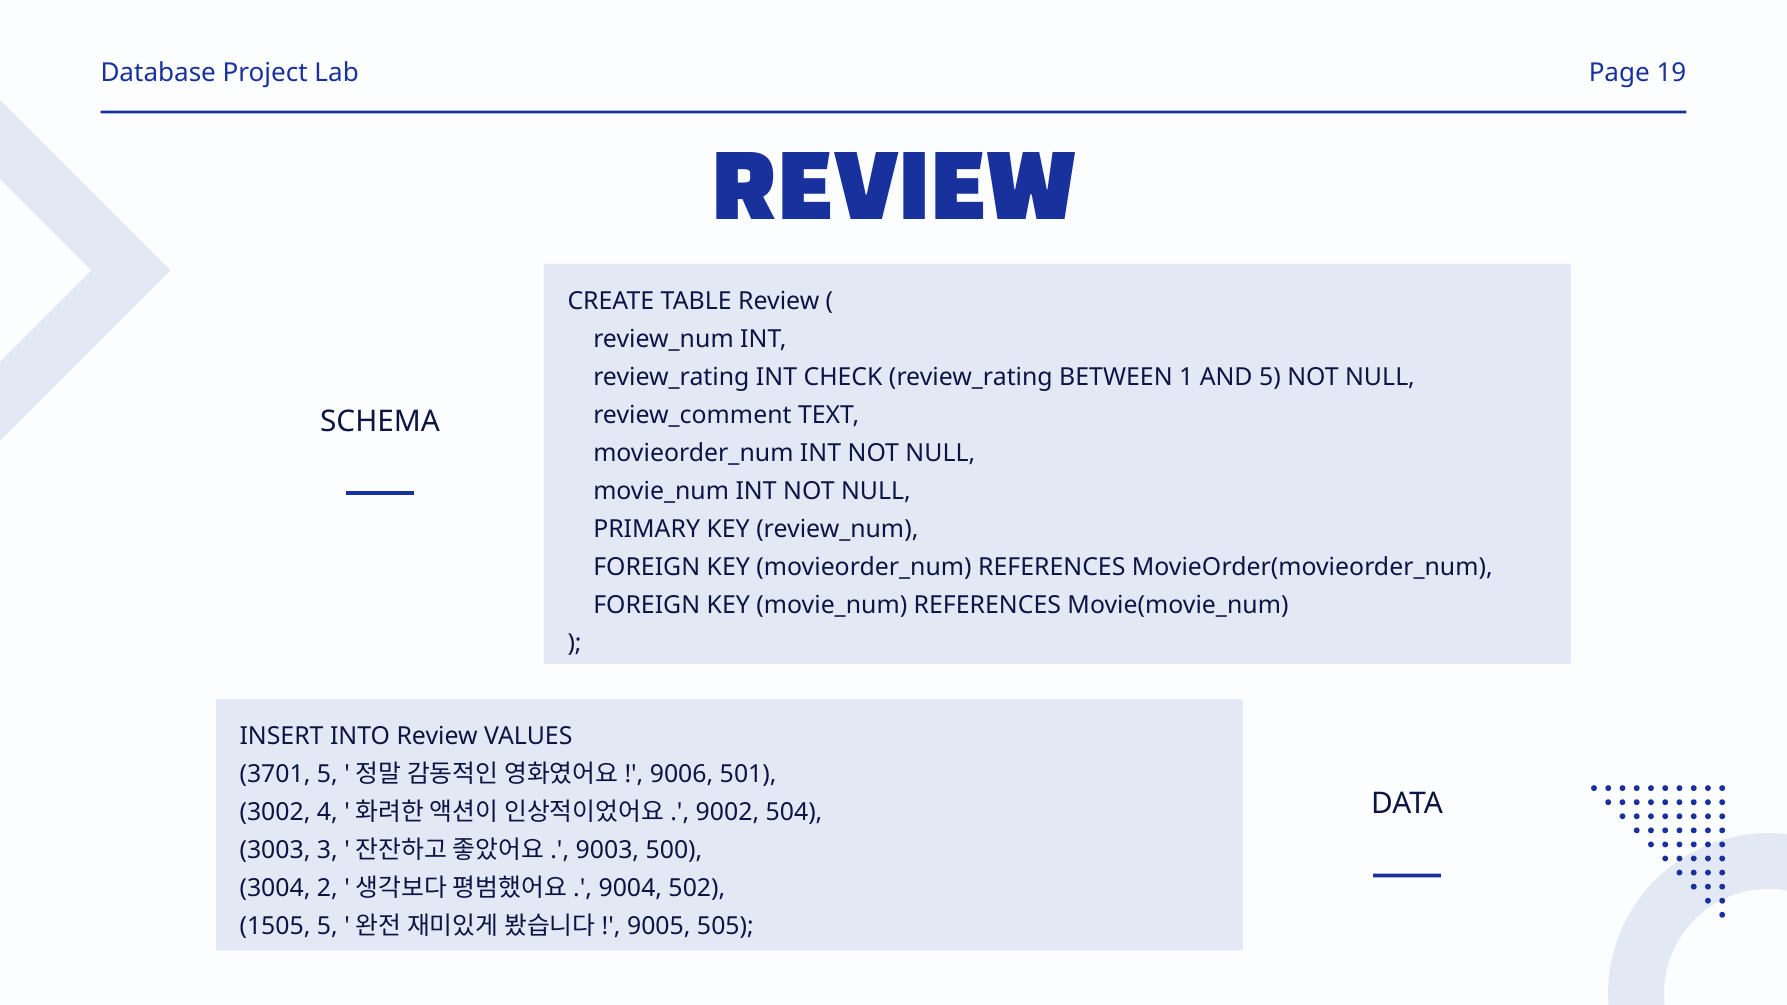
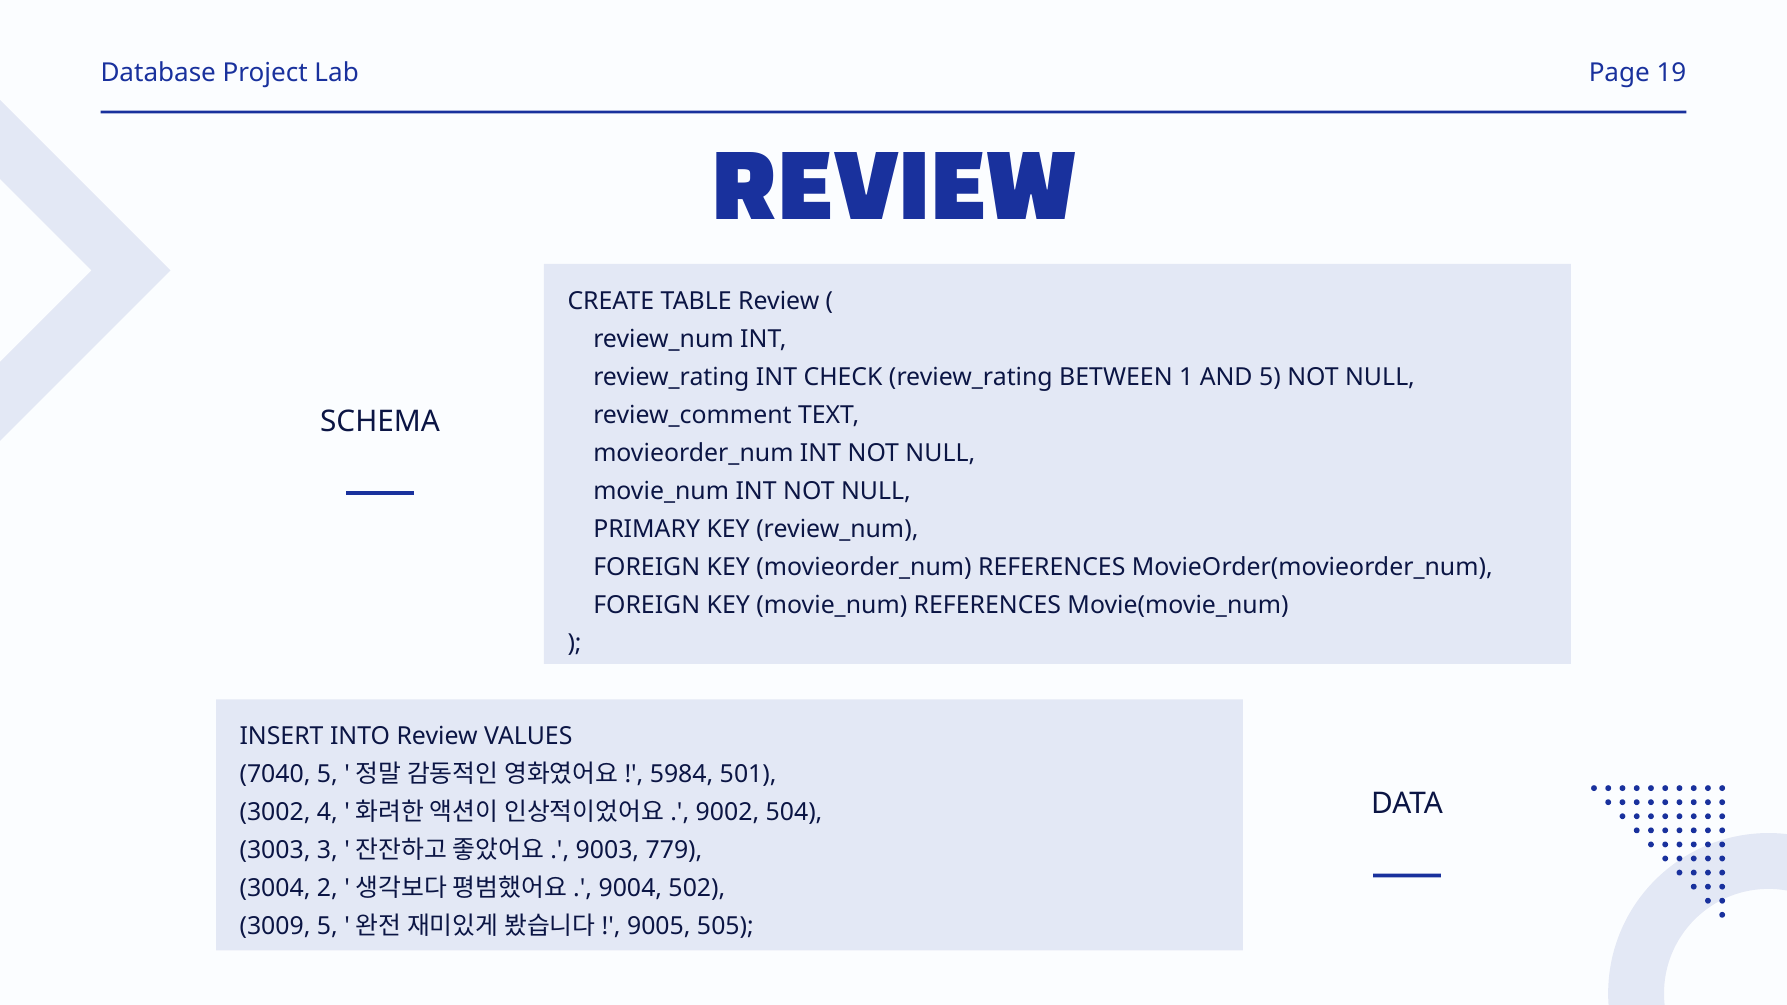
3701: 3701 -> 7040
9006: 9006 -> 5984
500: 500 -> 779
1505: 1505 -> 3009
